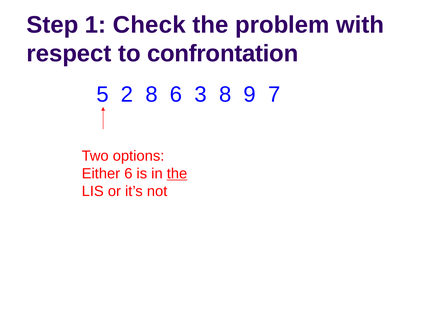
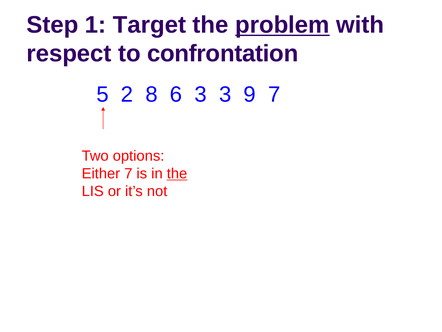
Check: Check -> Target
problem underline: none -> present
3 8: 8 -> 3
Either 6: 6 -> 7
